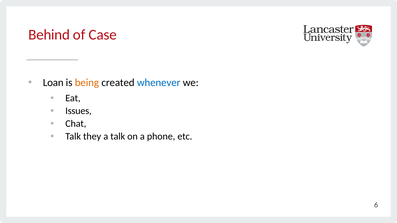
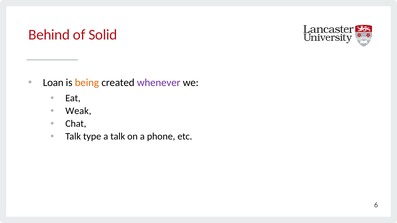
Case: Case -> Solid
whenever colour: blue -> purple
Issues: Issues -> Weak
they: they -> type
